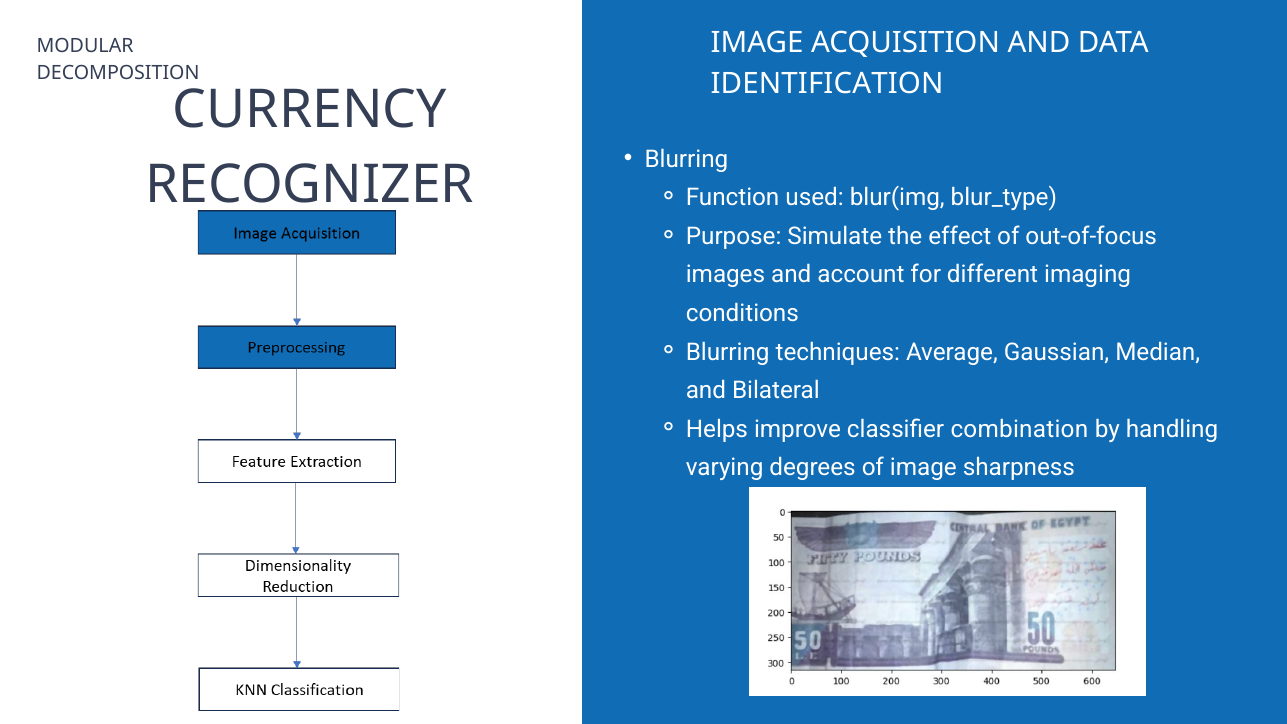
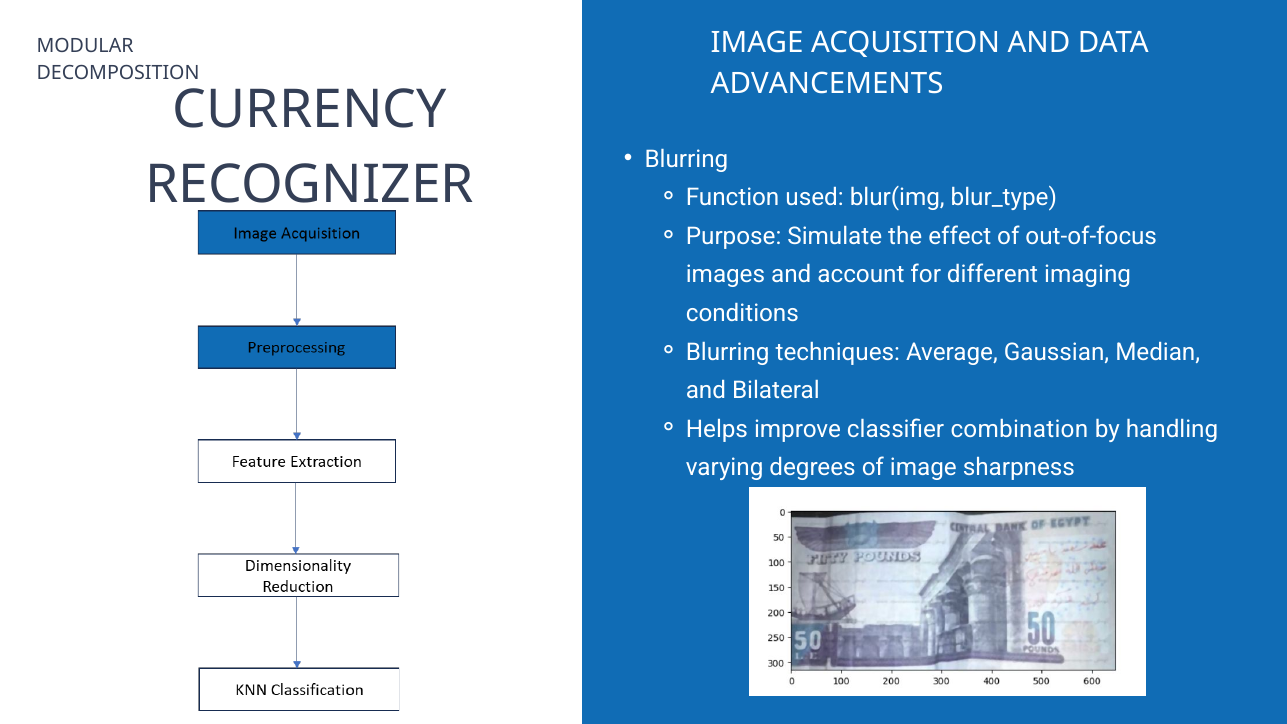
IDENTIFICATION: IDENTIFICATION -> ADVANCEMENTS
